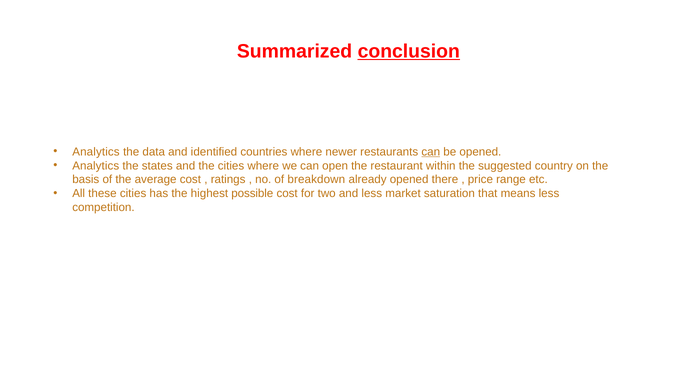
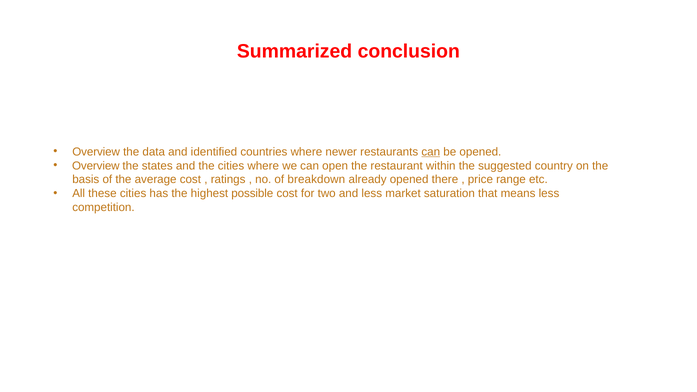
conclusion underline: present -> none
Analytics at (96, 152): Analytics -> Overview
Analytics at (96, 166): Analytics -> Overview
